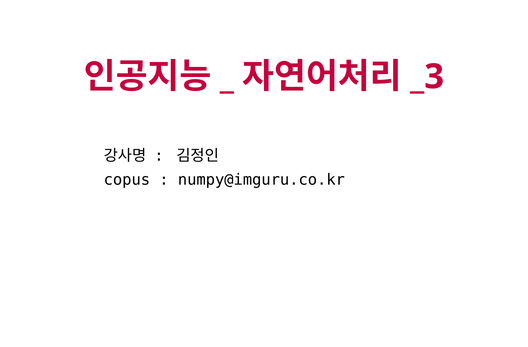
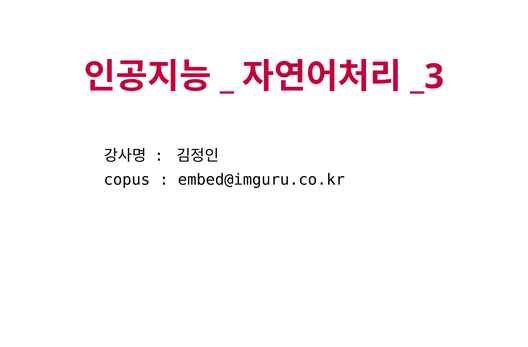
numpy@imguru.co.kr: numpy@imguru.co.kr -> embed@imguru.co.kr
